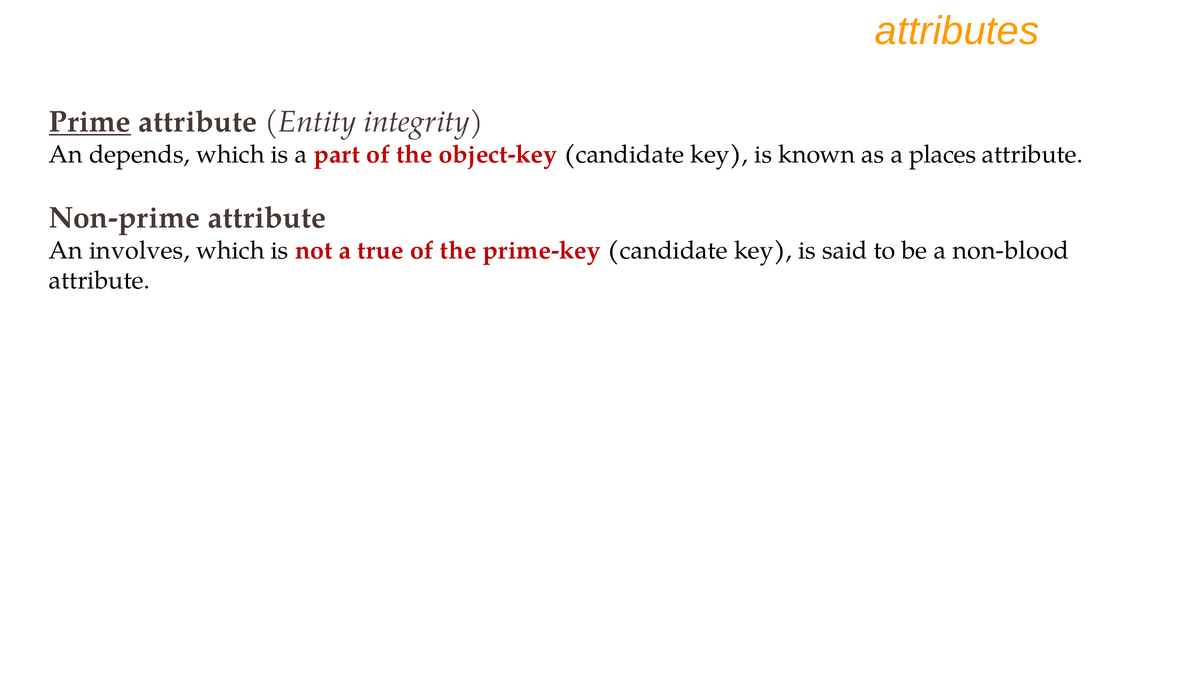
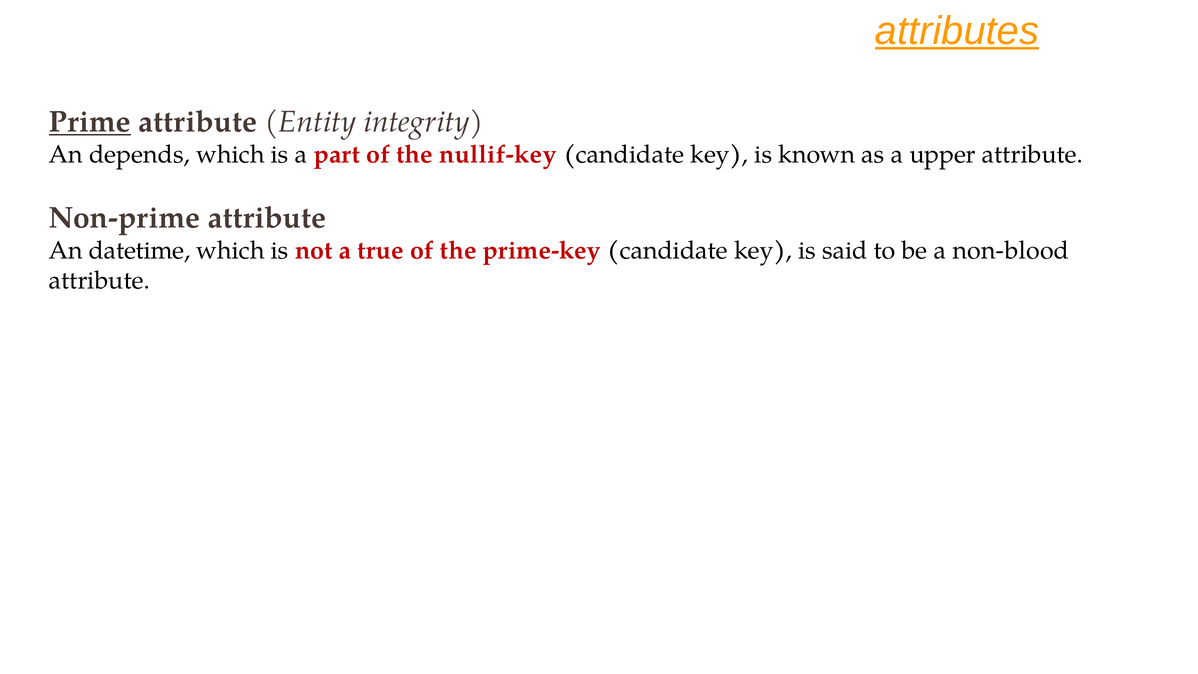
attributes underline: none -> present
object-key: object-key -> nullif-key
places: places -> upper
involves: involves -> datetime
